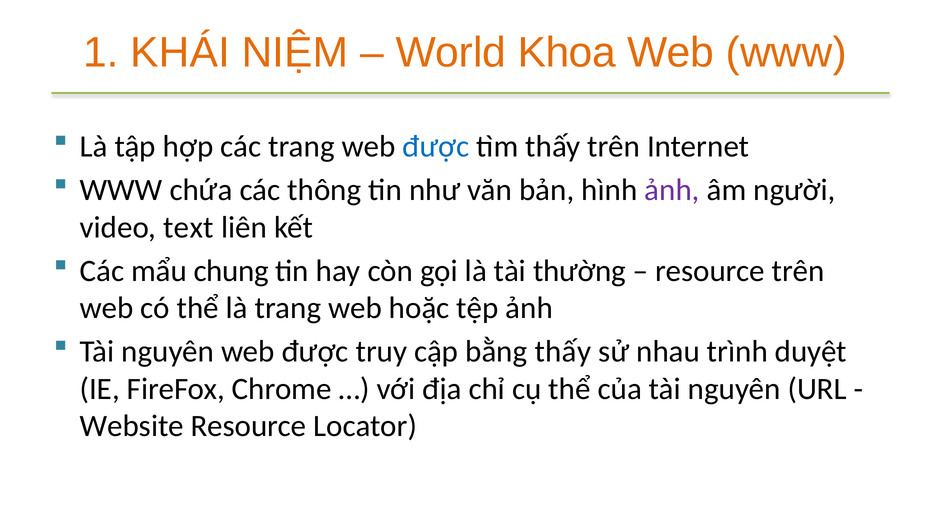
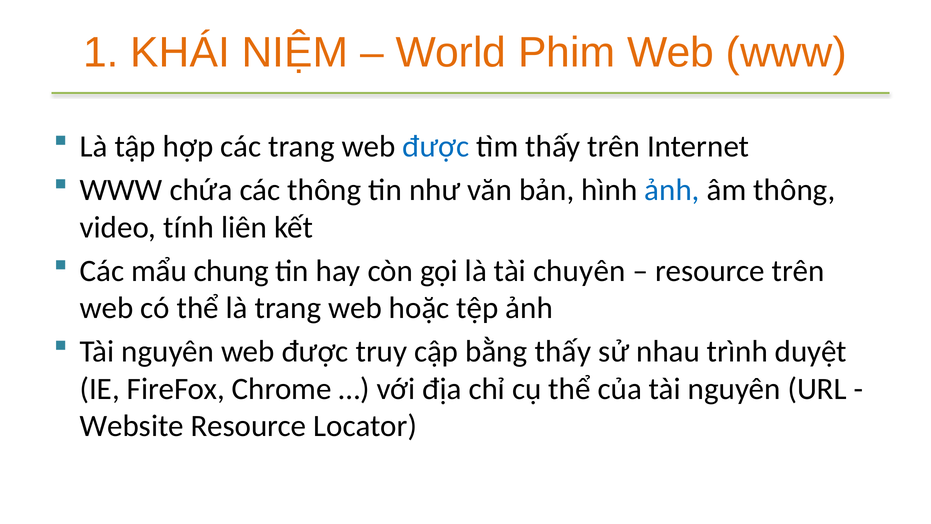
Khoa: Khoa -> Phim
ảnh at (672, 190) colour: purple -> blue
âm người: người -> thông
text: text -> tính
thường: thường -> chuyên
